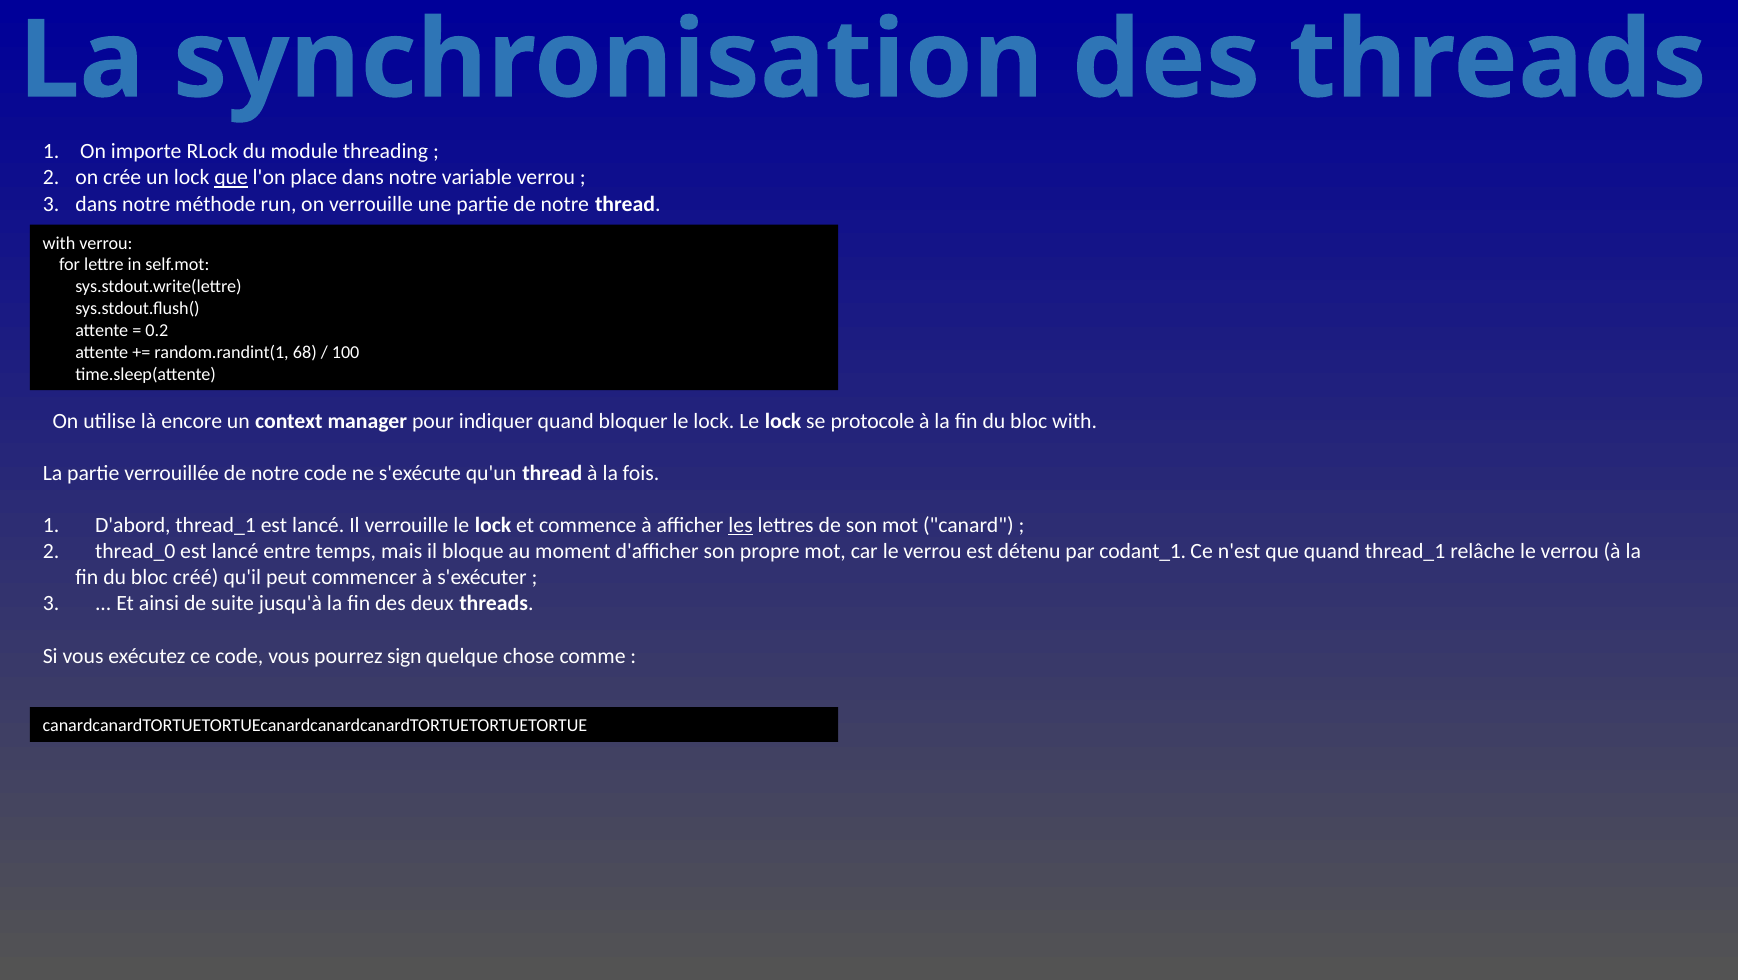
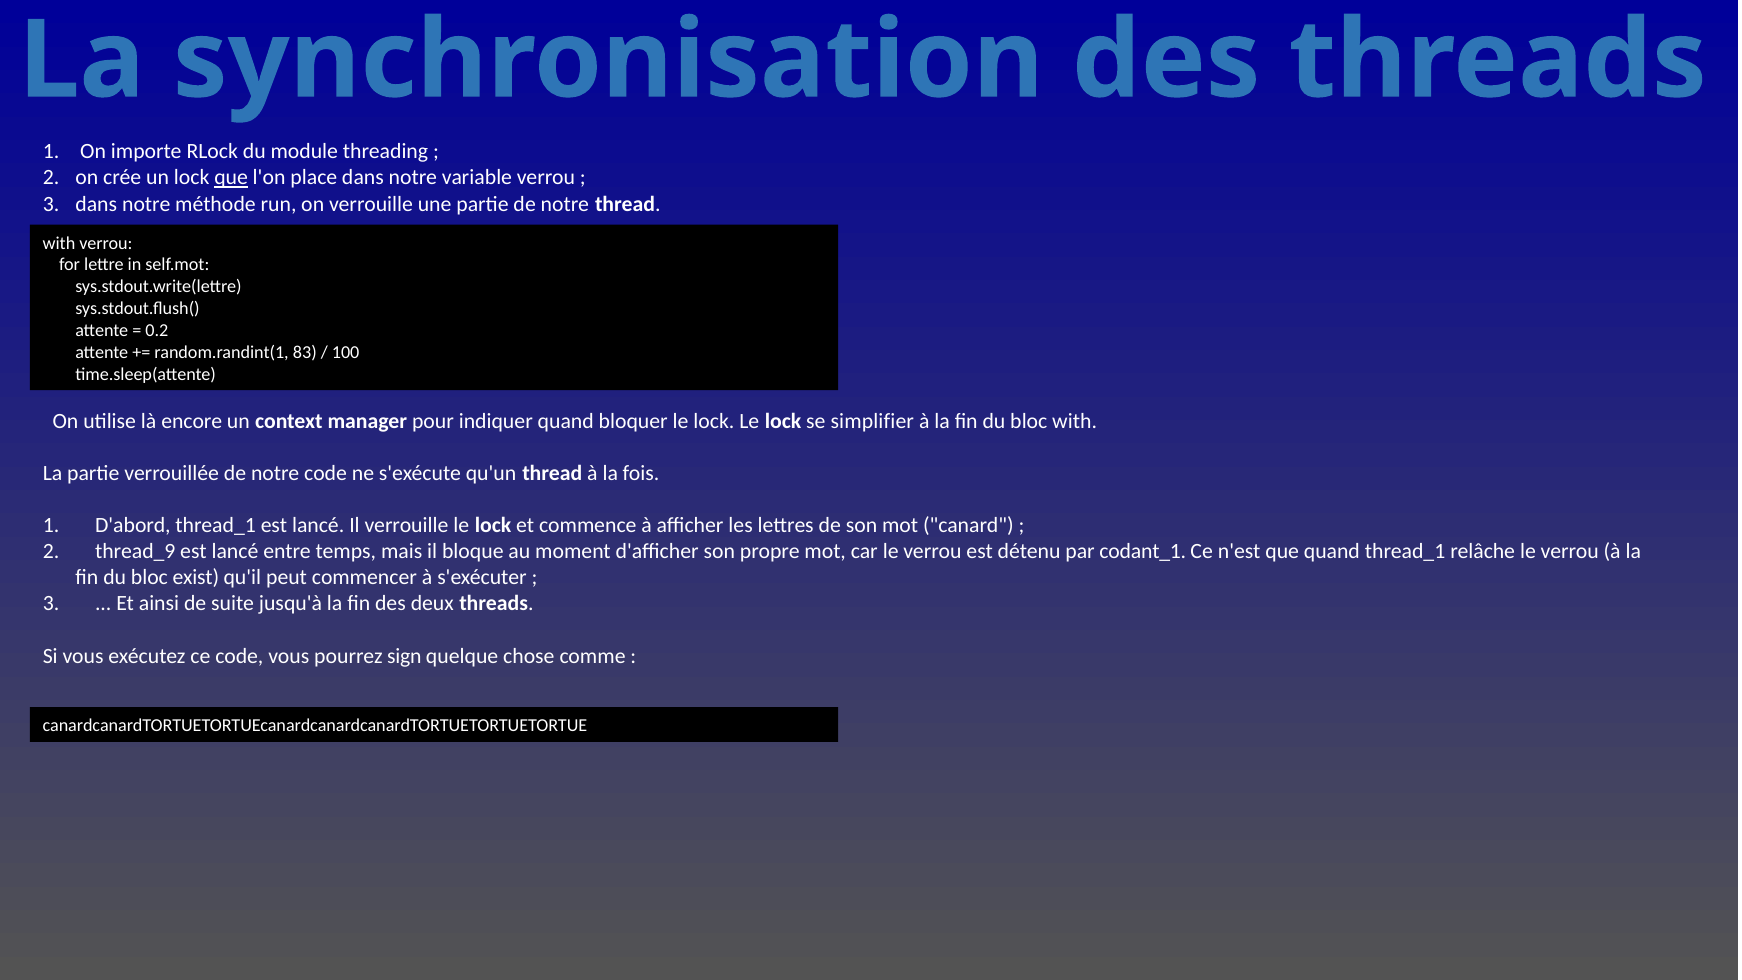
68: 68 -> 83
protocole: protocole -> simplifier
les underline: present -> none
thread_0: thread_0 -> thread_9
créé: créé -> exist
